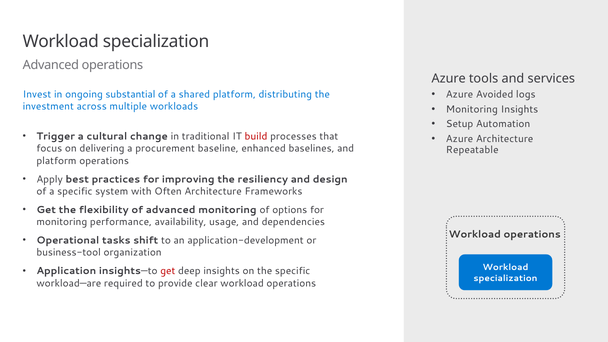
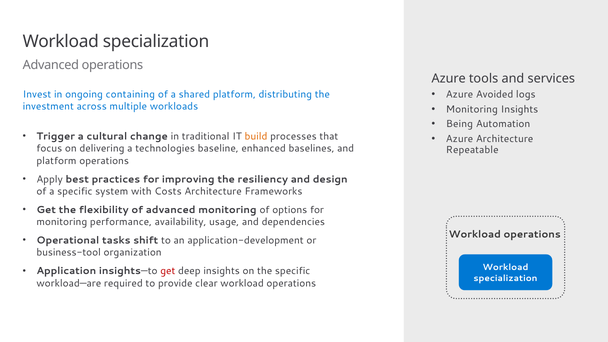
substantial: substantial -> containing
Setup: Setup -> Being
build colour: red -> orange
procurement: procurement -> technologies
Often: Often -> Costs
